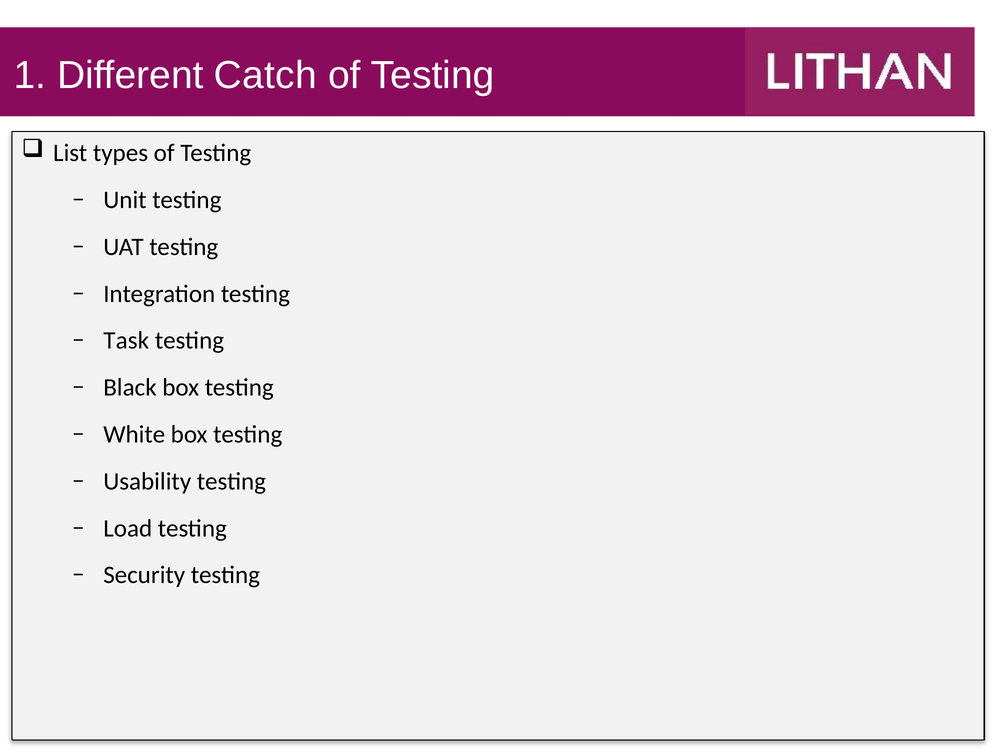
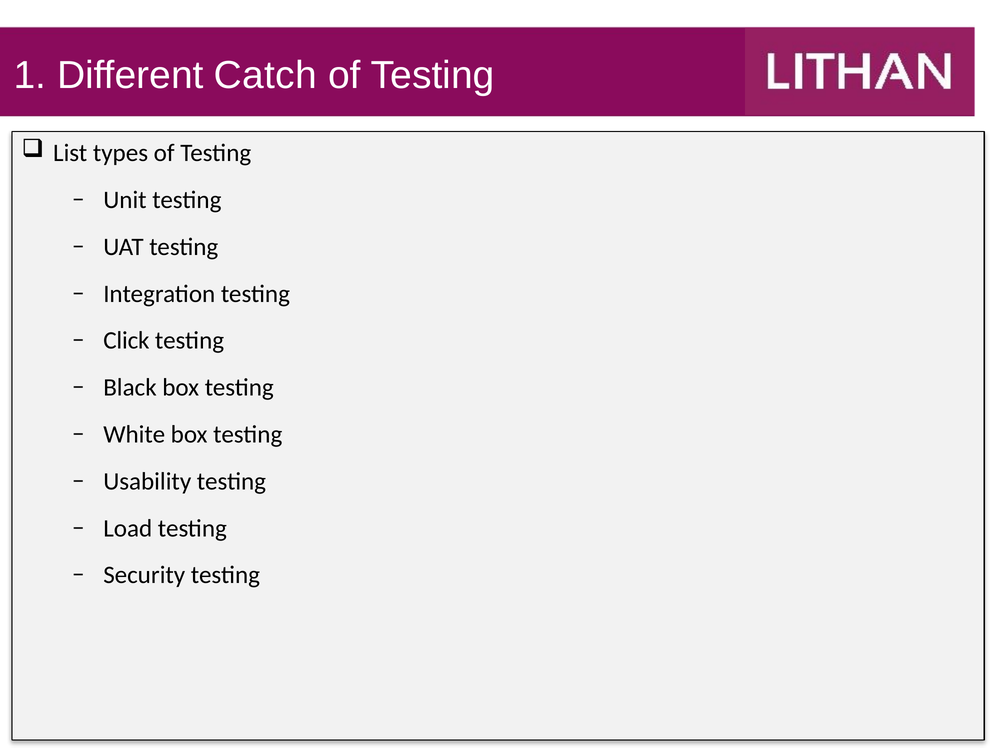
Task: Task -> Click
